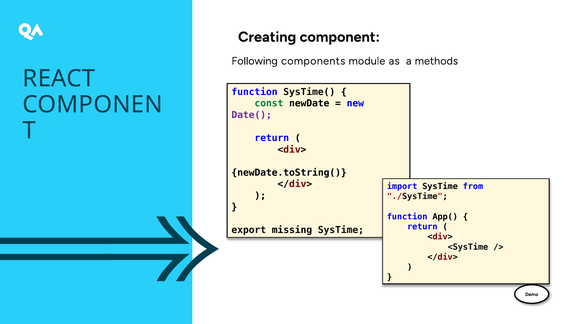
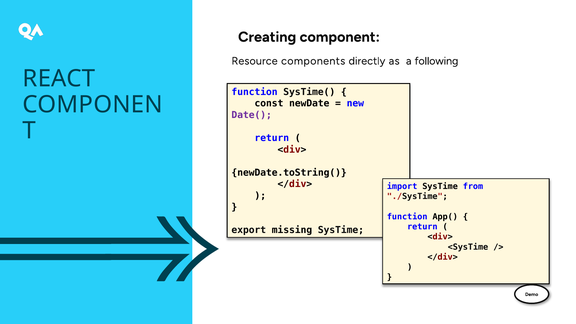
Following: Following -> Resource
module: module -> directly
methods: methods -> following
const colour: green -> black
